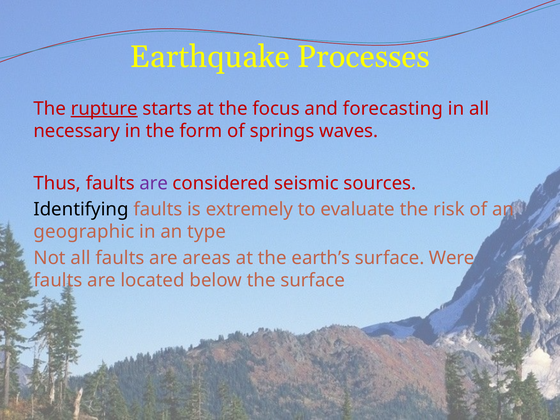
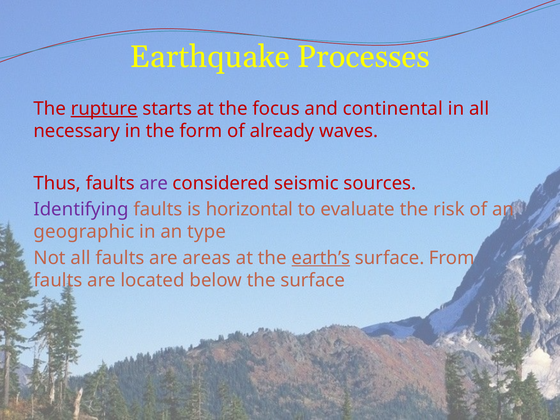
forecasting: forecasting -> continental
springs: springs -> already
Identifying colour: black -> purple
extremely: extremely -> horizontal
earth’s underline: none -> present
Were: Were -> From
